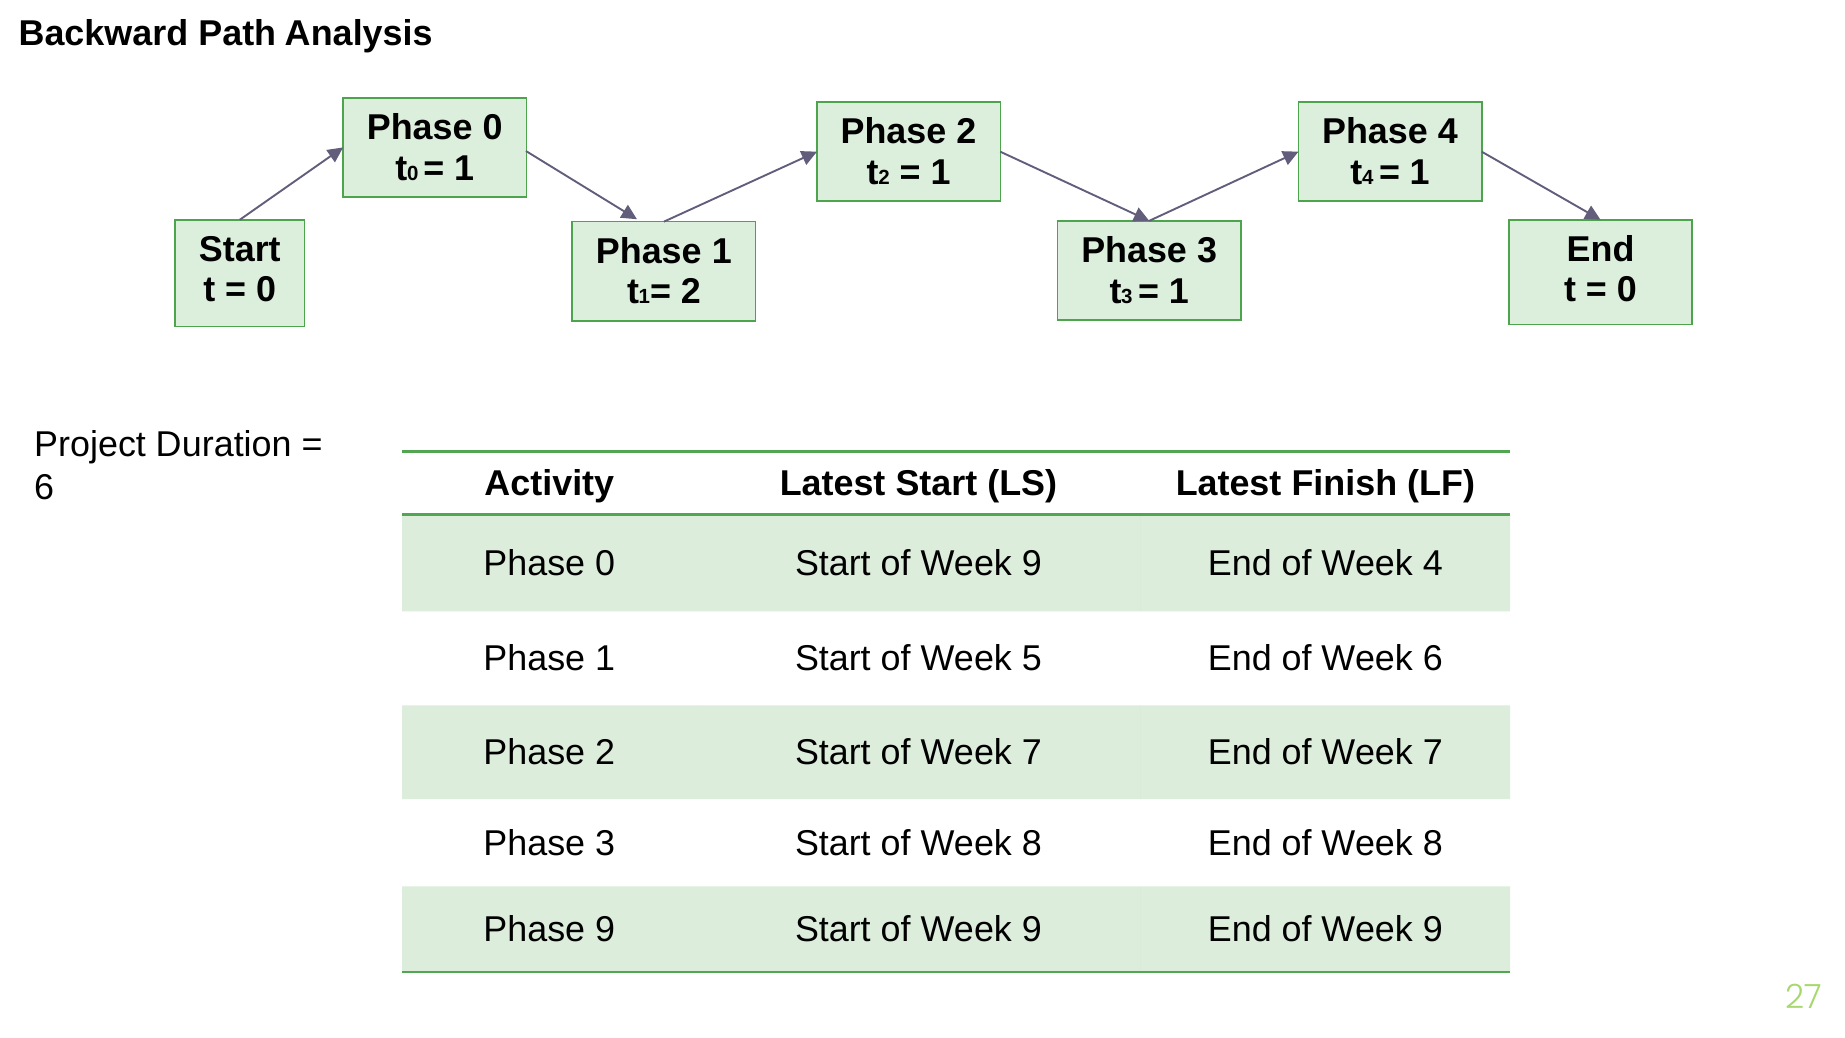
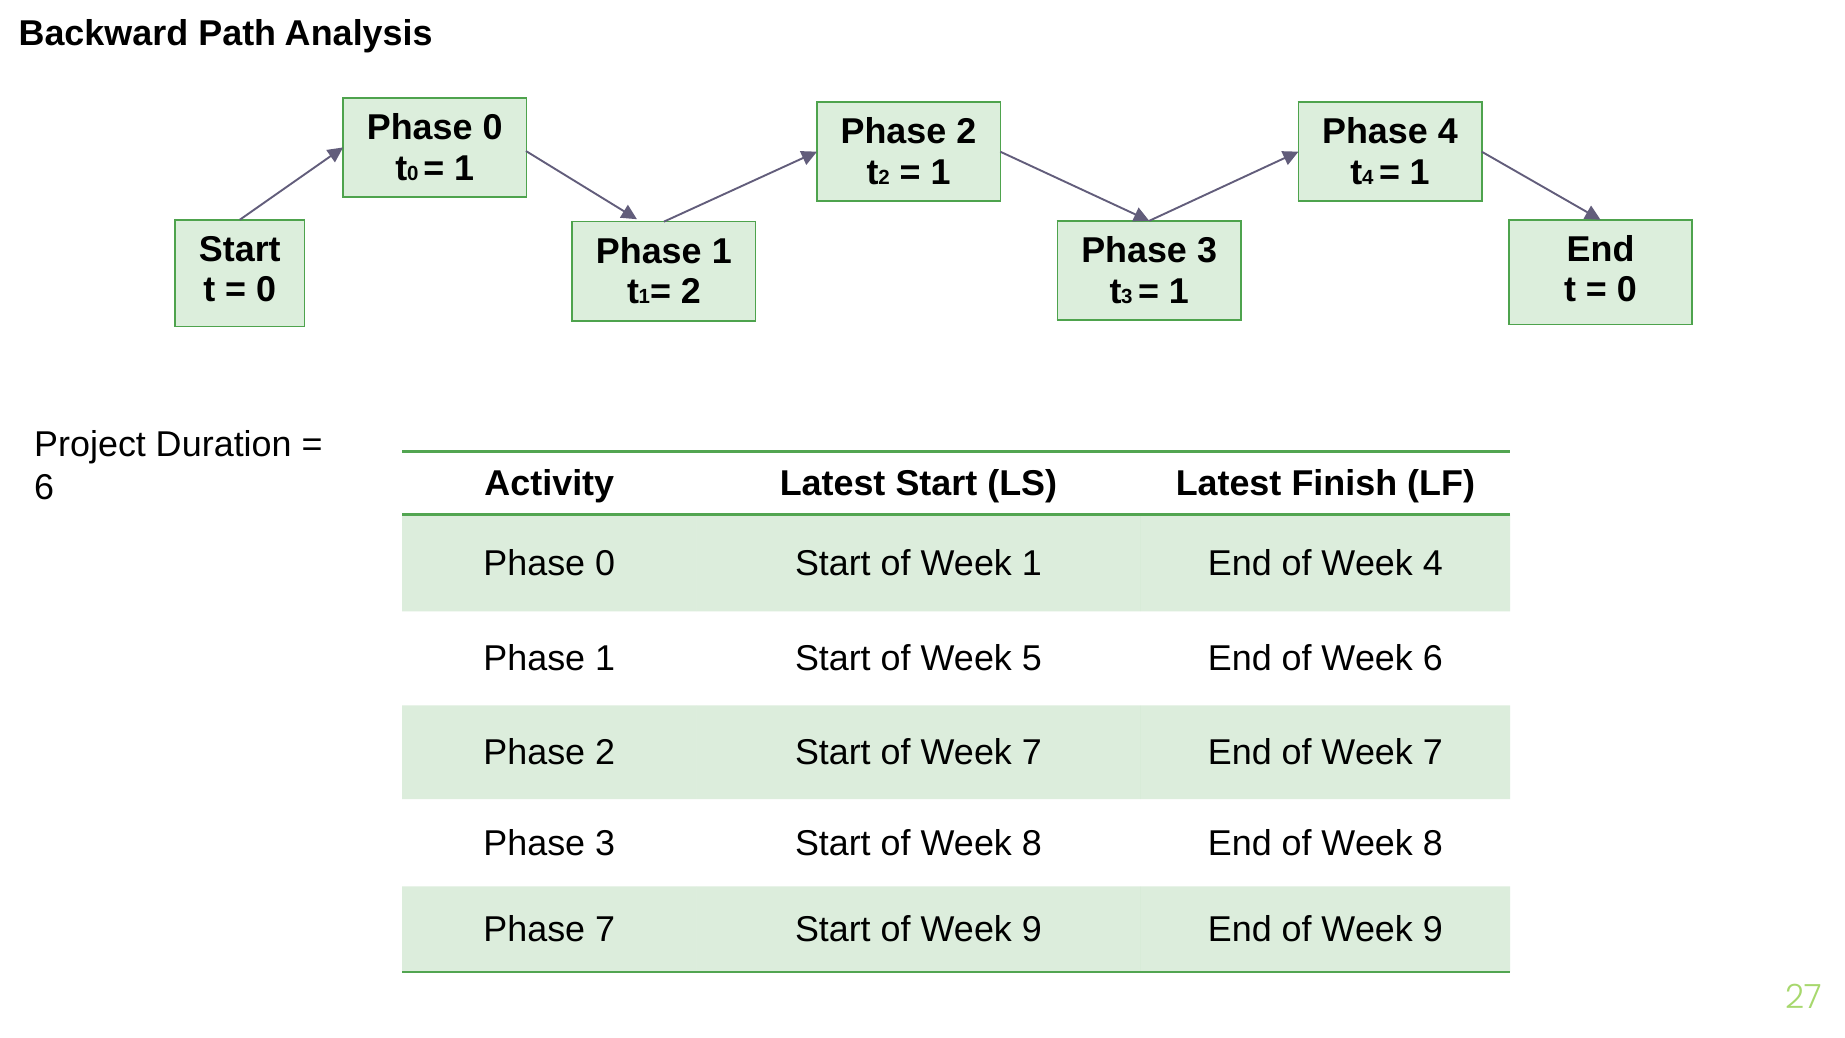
9 at (1032, 564): 9 -> 1
Phase 9: 9 -> 7
